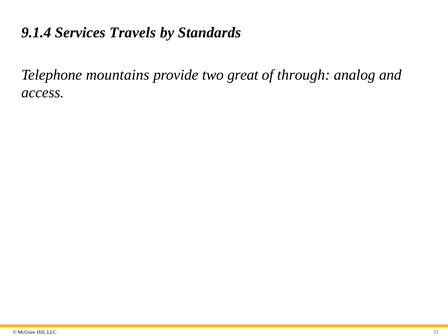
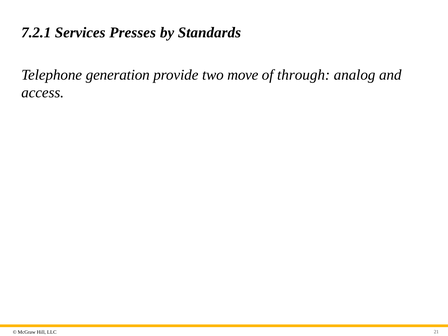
9.1.4: 9.1.4 -> 7.2.1
Travels: Travels -> Presses
mountains: mountains -> generation
great: great -> move
